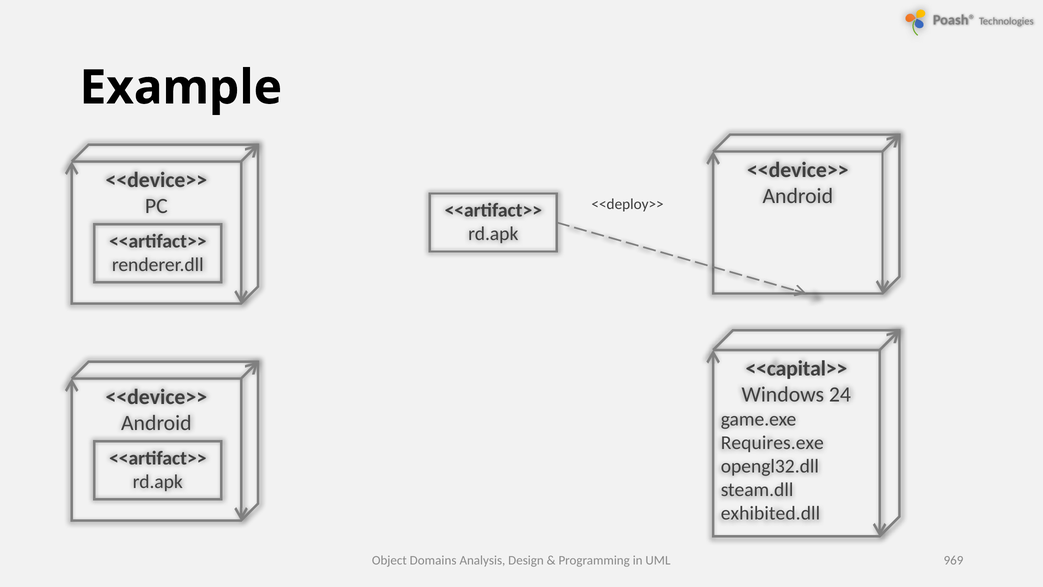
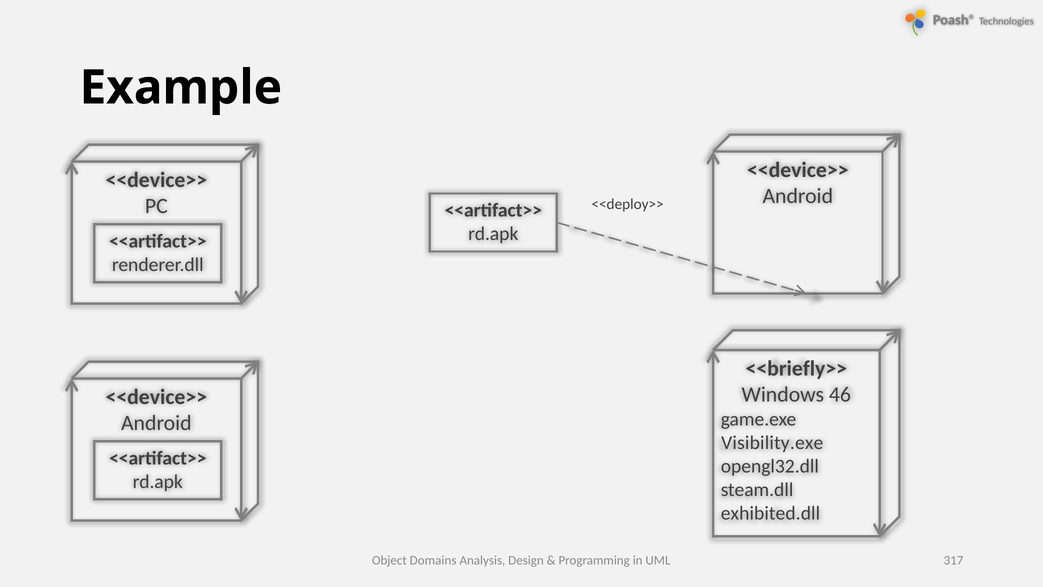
<<capital>>: <<capital>> -> <<briefly>>
24: 24 -> 46
Requires.exe: Requires.exe -> Visibility.exe
969: 969 -> 317
